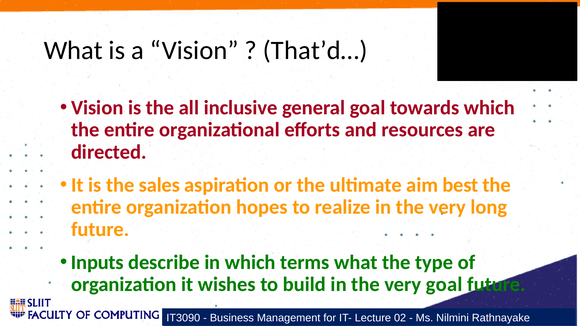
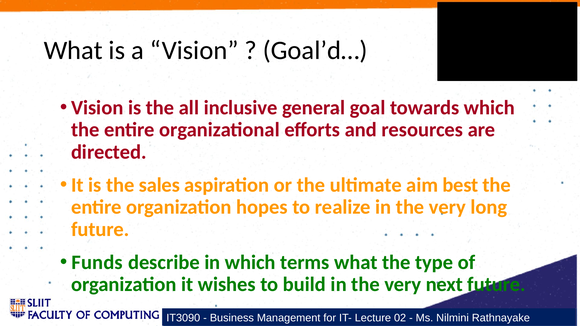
That’d…: That’d… -> Goal’d…
Inputs: Inputs -> Funds
very goal: goal -> next
